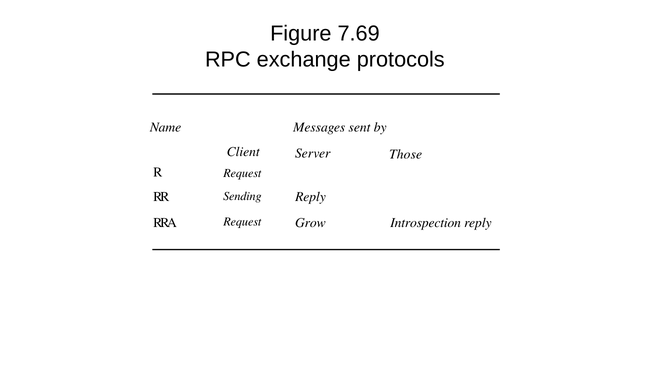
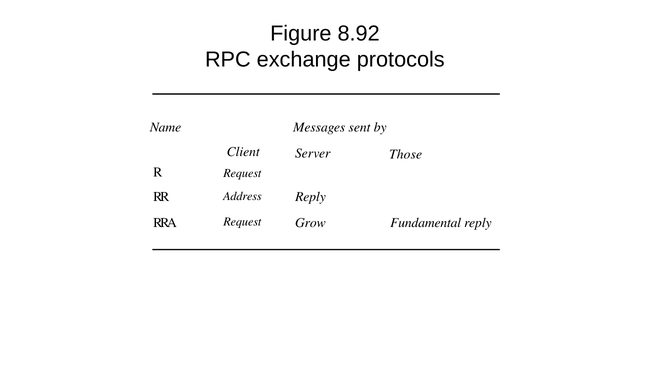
7.69: 7.69 -> 8.92
Sending: Sending -> Address
Introspection: Introspection -> Fundamental
